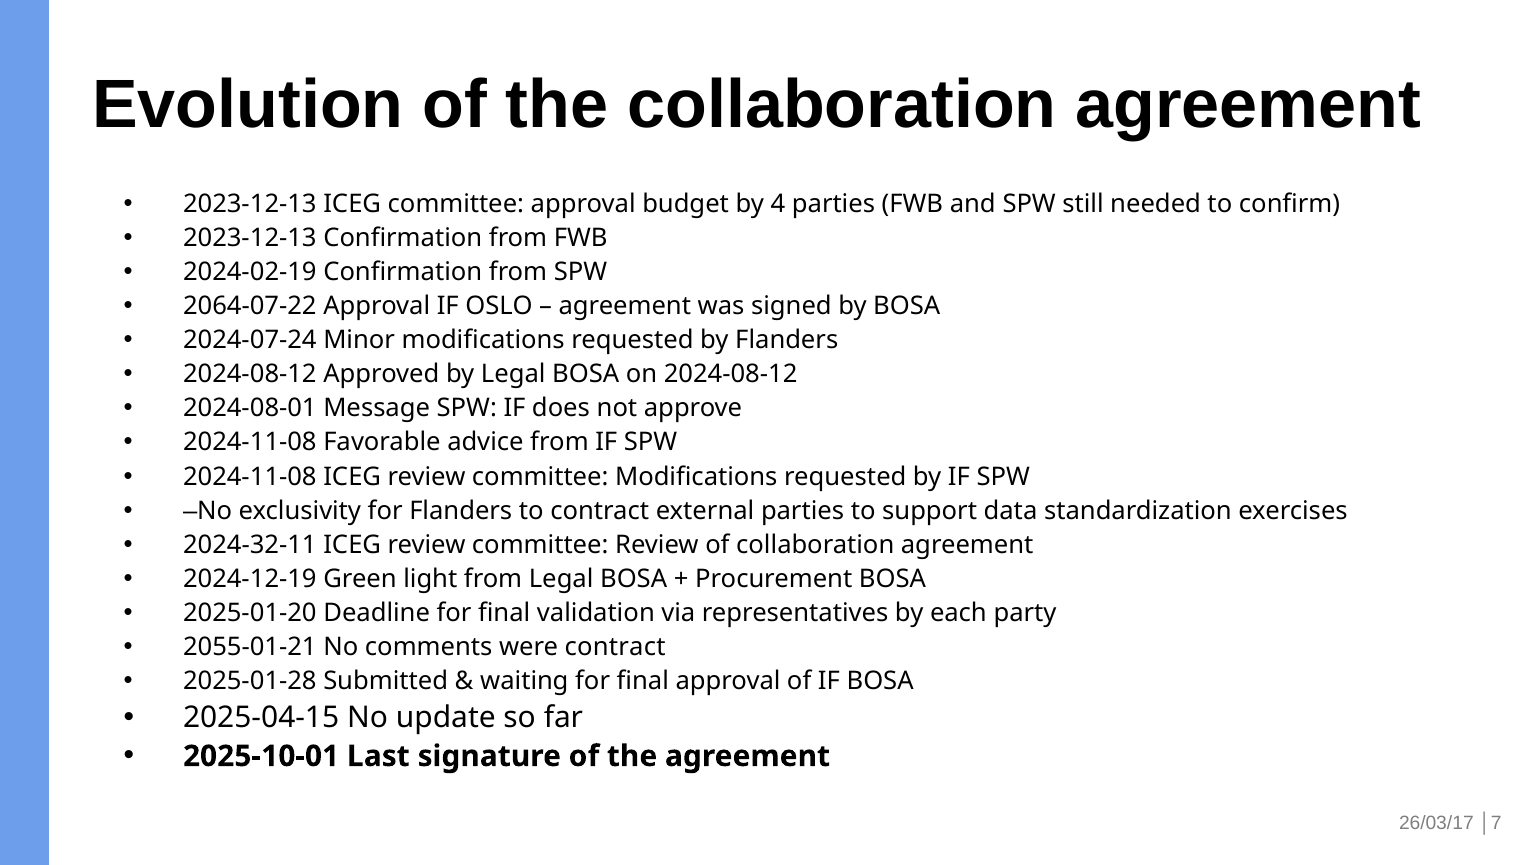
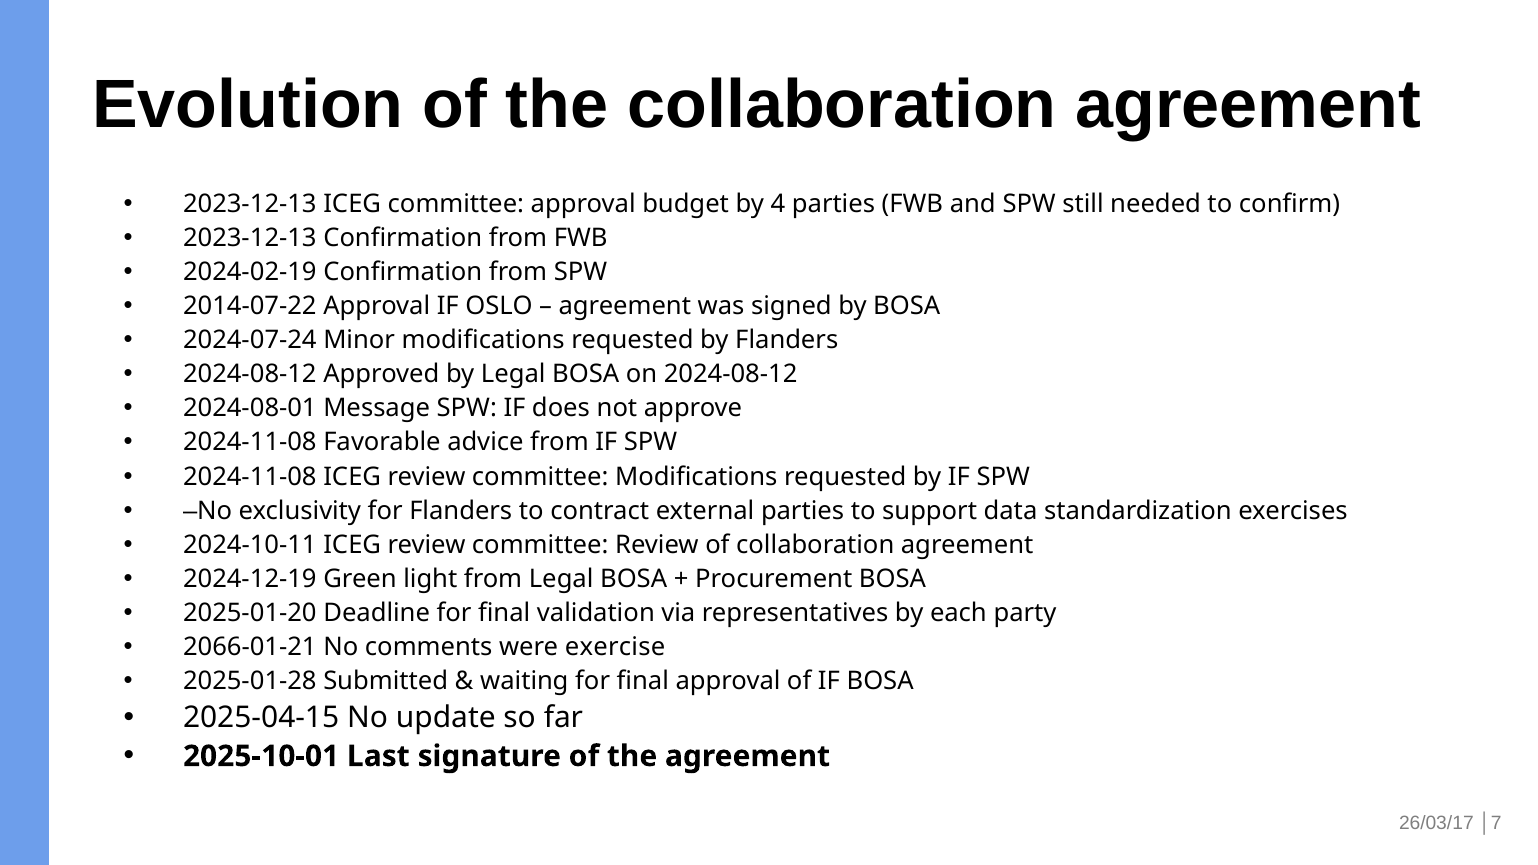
2064-07-22: 2064-07-22 -> 2014-07-22
2024-32-11: 2024-32-11 -> 2024-10-11
2055-01-21: 2055-01-21 -> 2066-01-21
were contract: contract -> exercise
